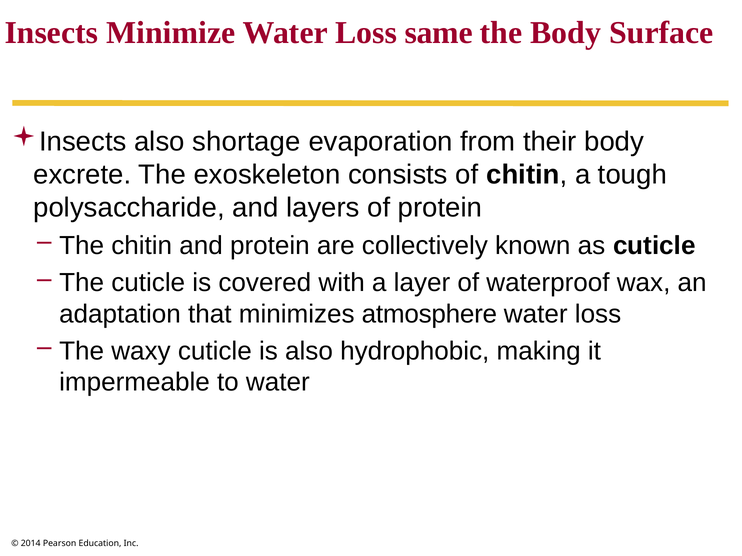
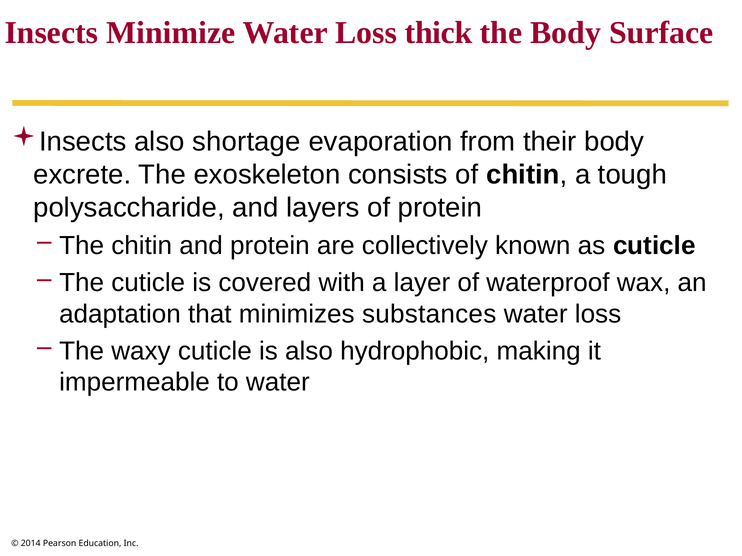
same: same -> thick
atmosphere: atmosphere -> substances
